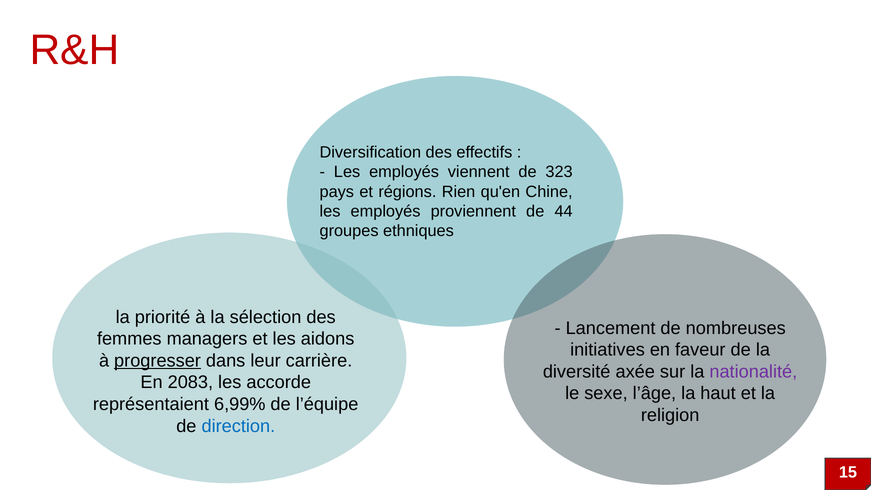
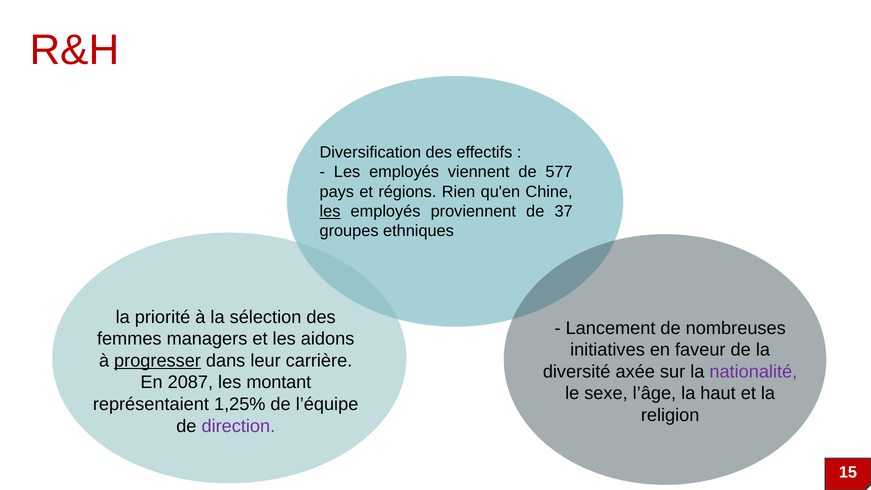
323: 323 -> 577
les at (330, 211) underline: none -> present
44: 44 -> 37
2083: 2083 -> 2087
accorde: accorde -> montant
6,99%: 6,99% -> 1,25%
direction colour: blue -> purple
